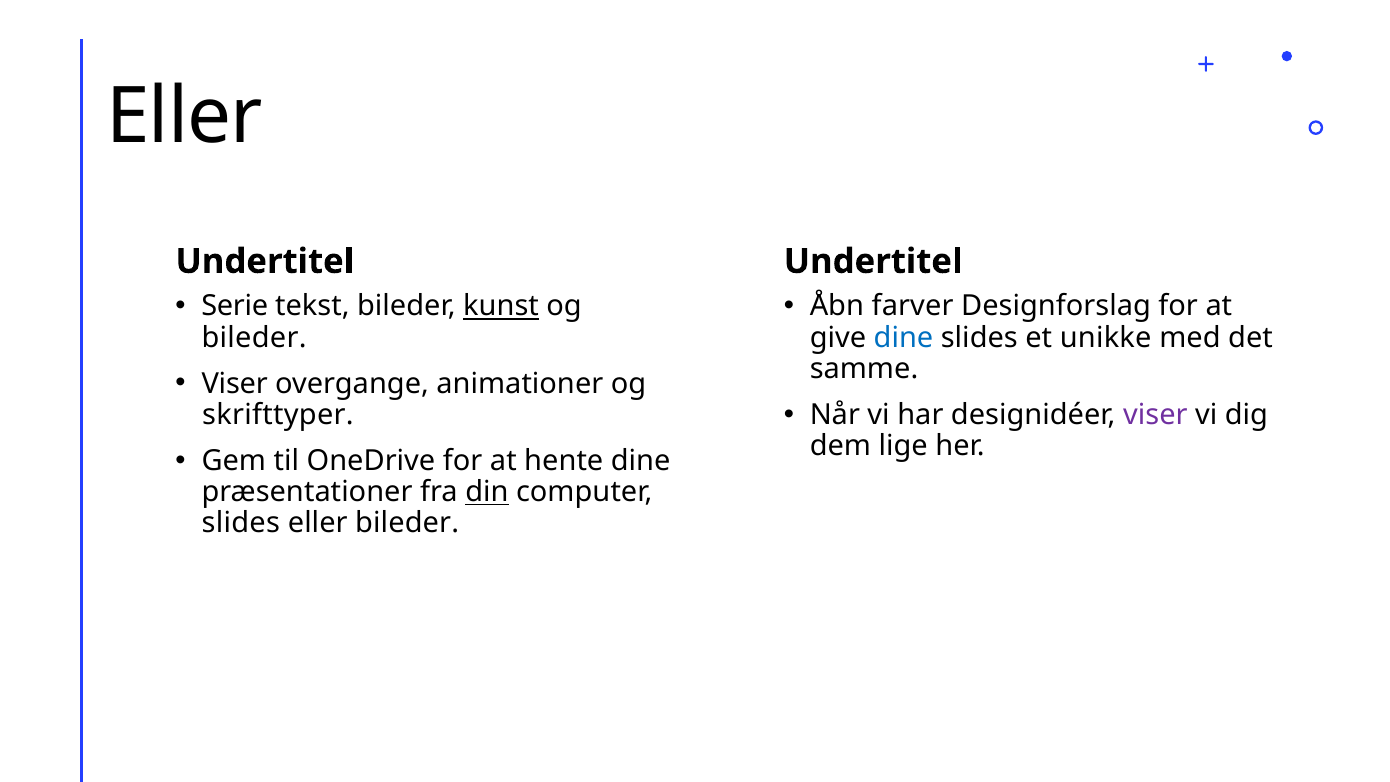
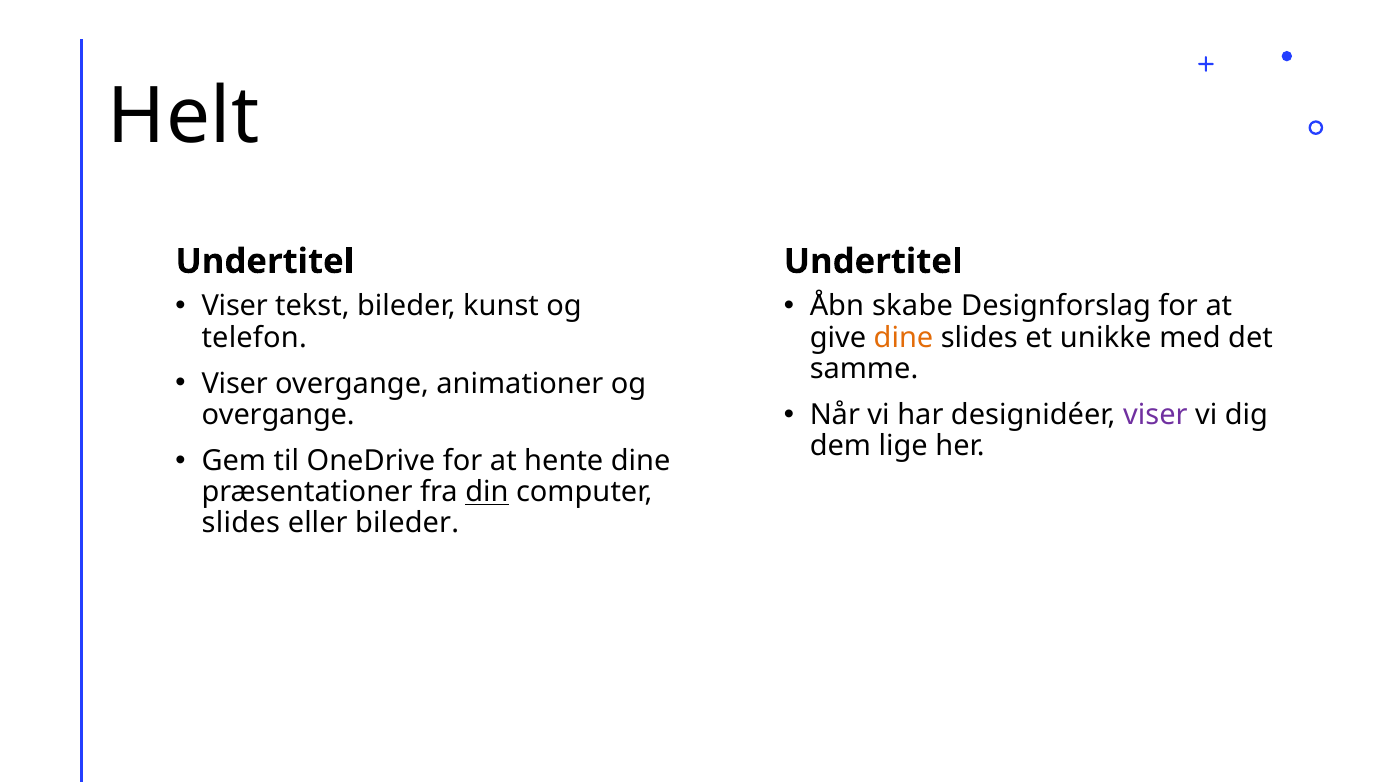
Eller at (185, 117): Eller -> Helt
Serie at (235, 306): Serie -> Viser
kunst underline: present -> none
farver: farver -> skabe
bileder at (254, 338): bileder -> telefon
dine at (904, 338) colour: blue -> orange
skrifttyper at (278, 415): skrifttyper -> overgange
